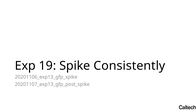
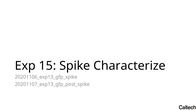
19: 19 -> 15
Consistently: Consistently -> Characterize
